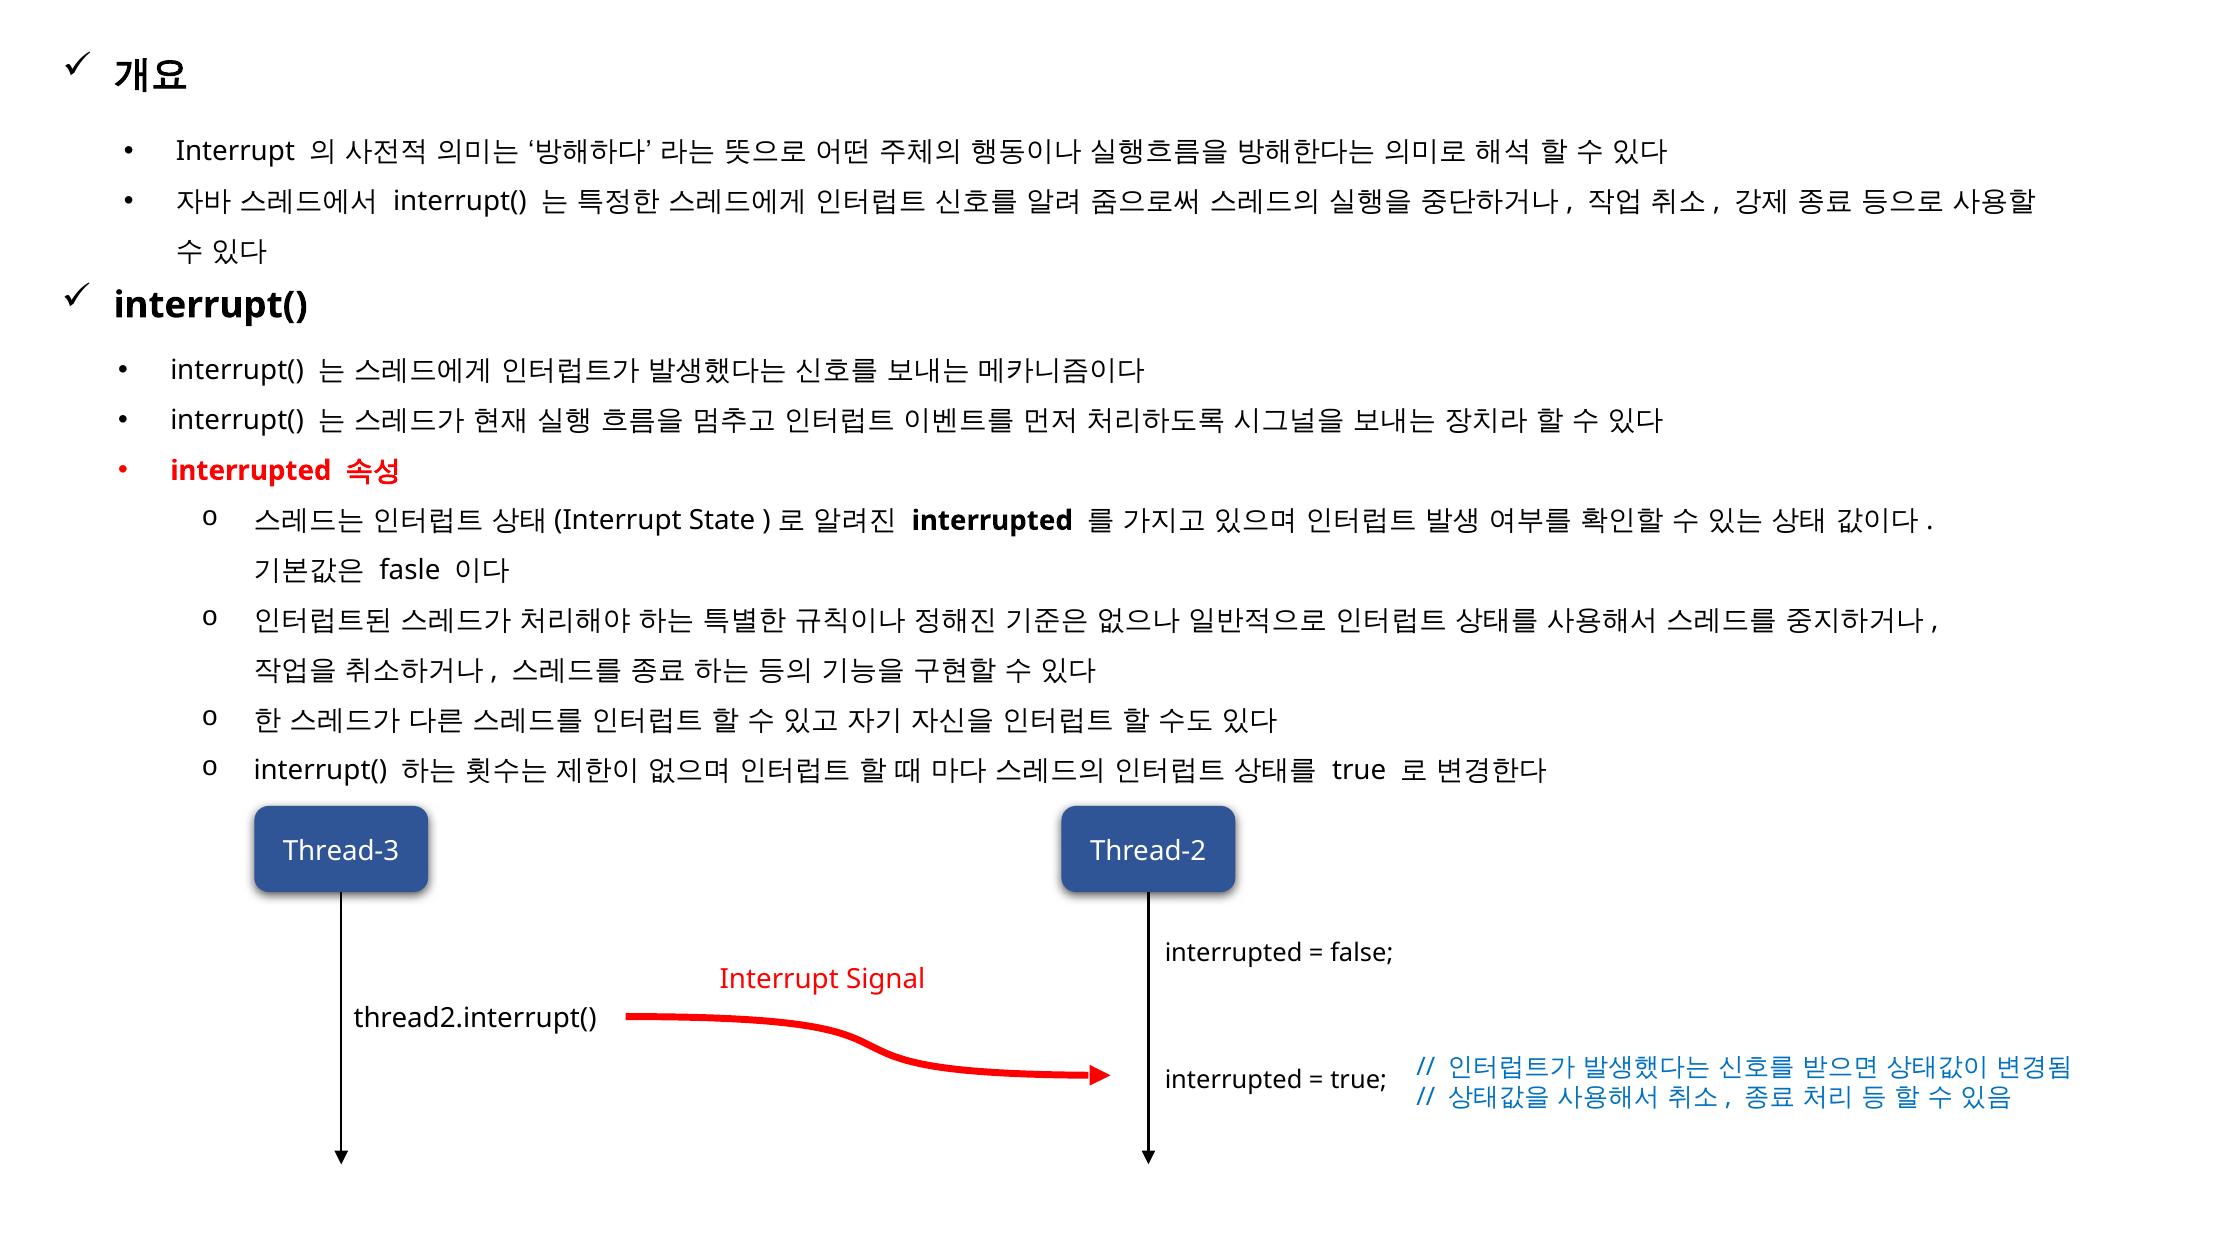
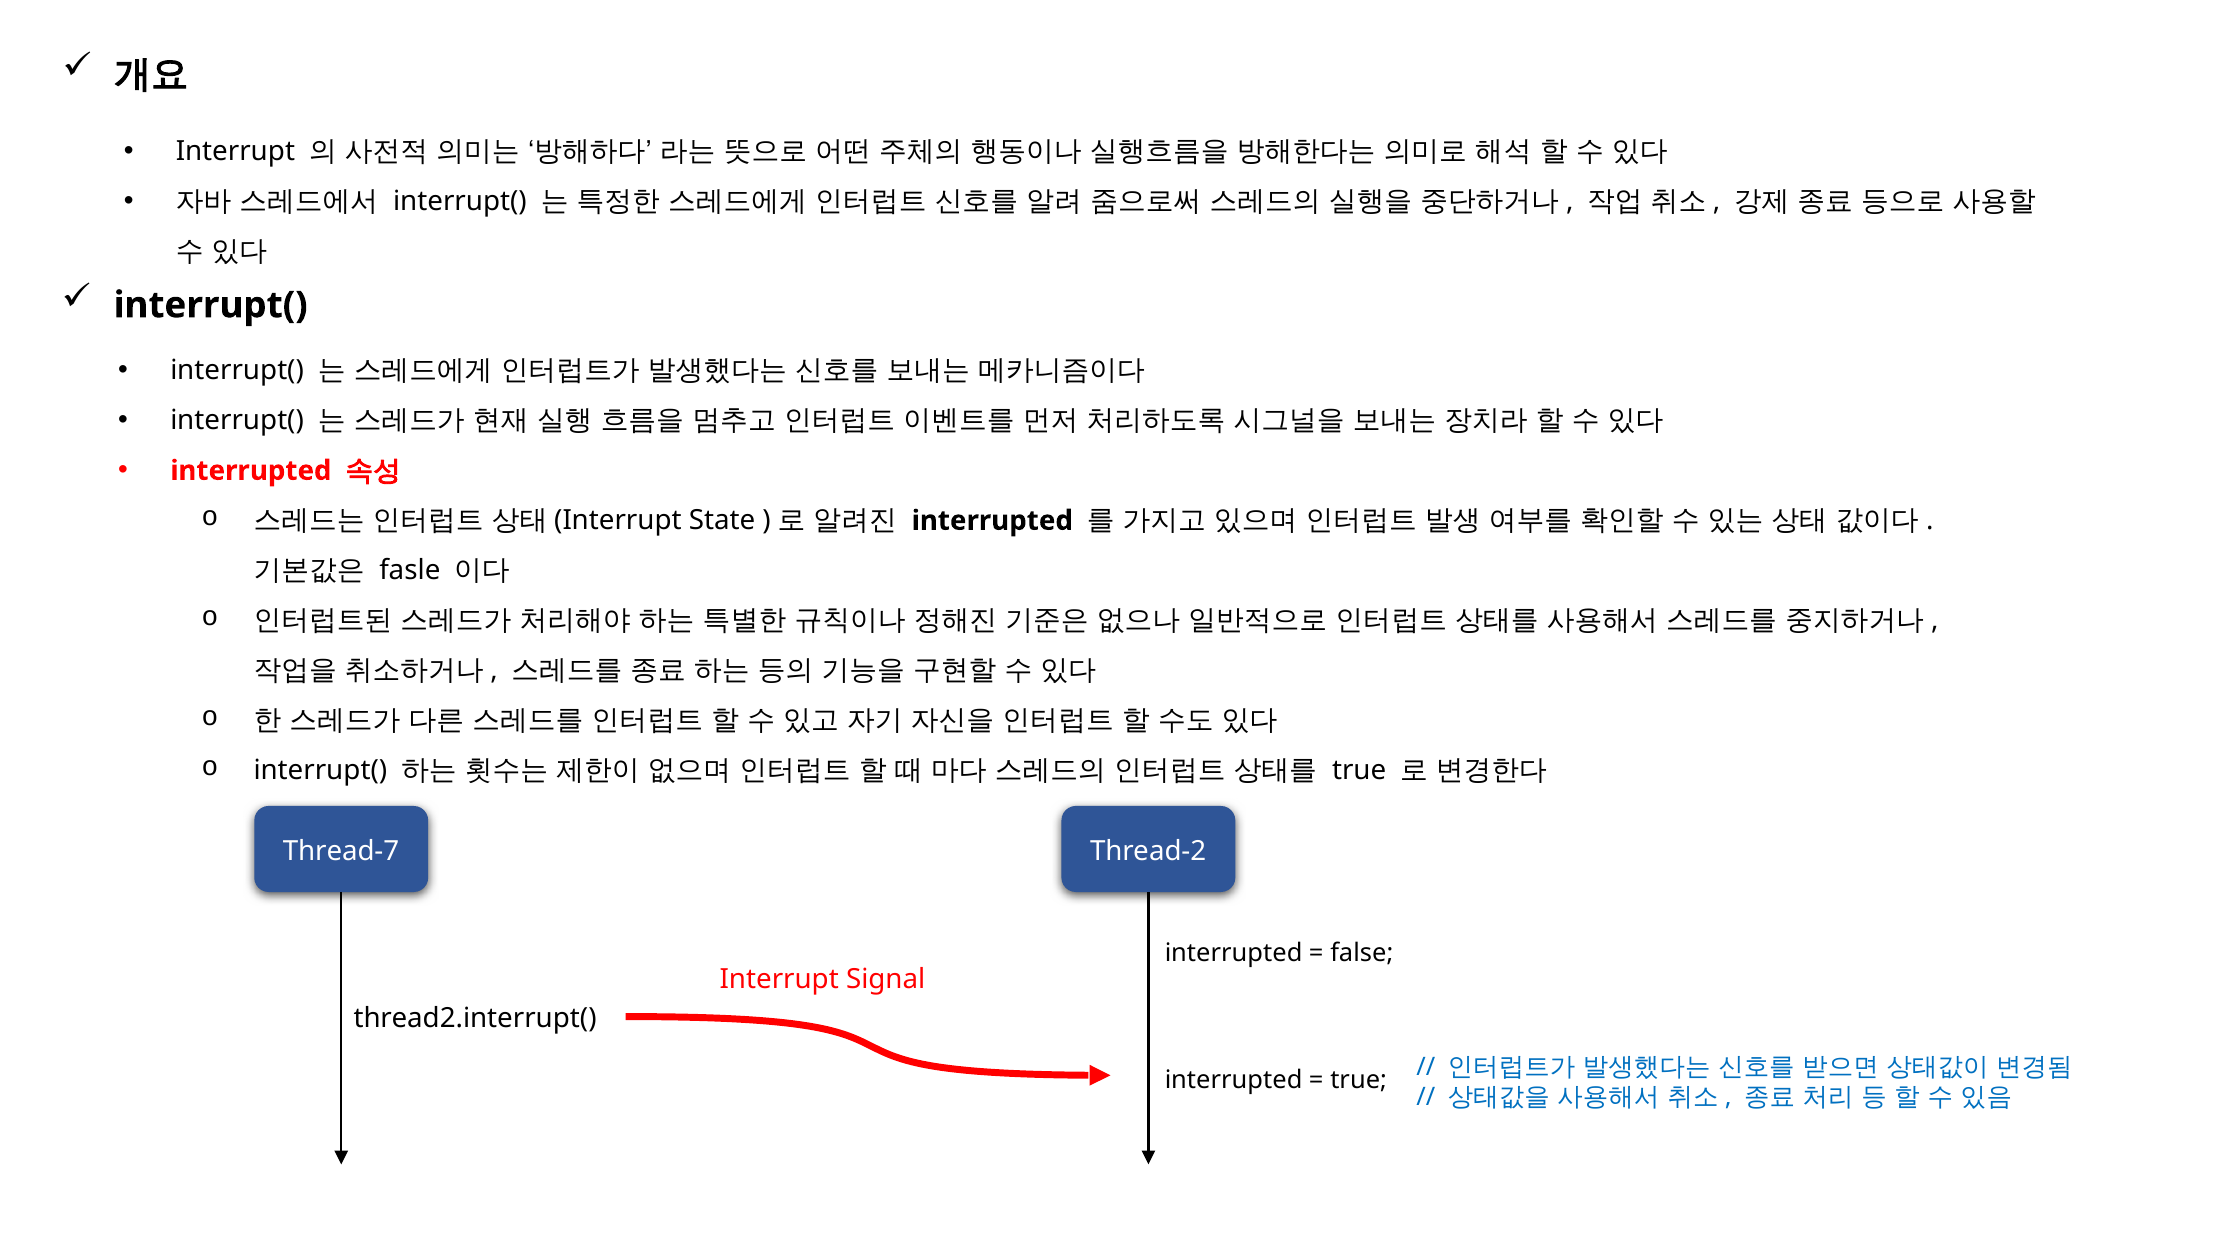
Thread-3: Thread-3 -> Thread-7
